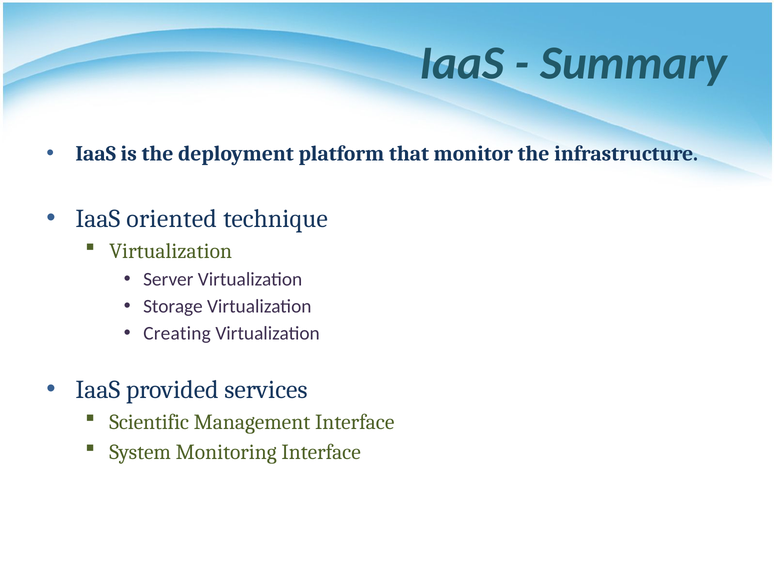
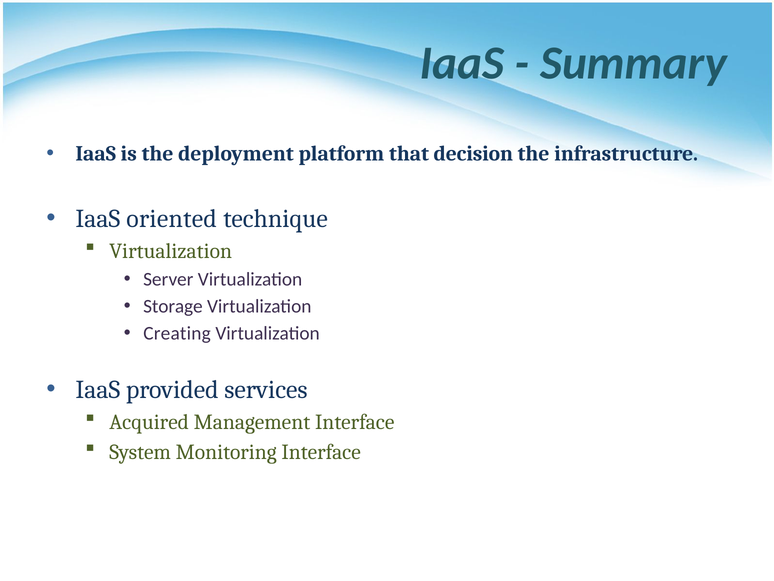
monitor: monitor -> decision
Scientific: Scientific -> Acquired
